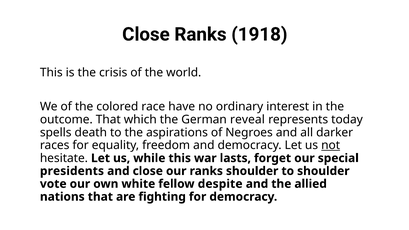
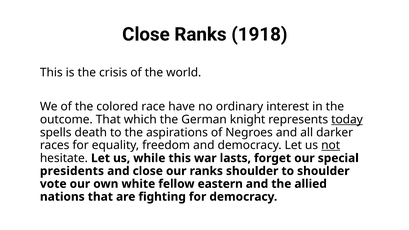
reveal: reveal -> knight
today underline: none -> present
despite: despite -> eastern
